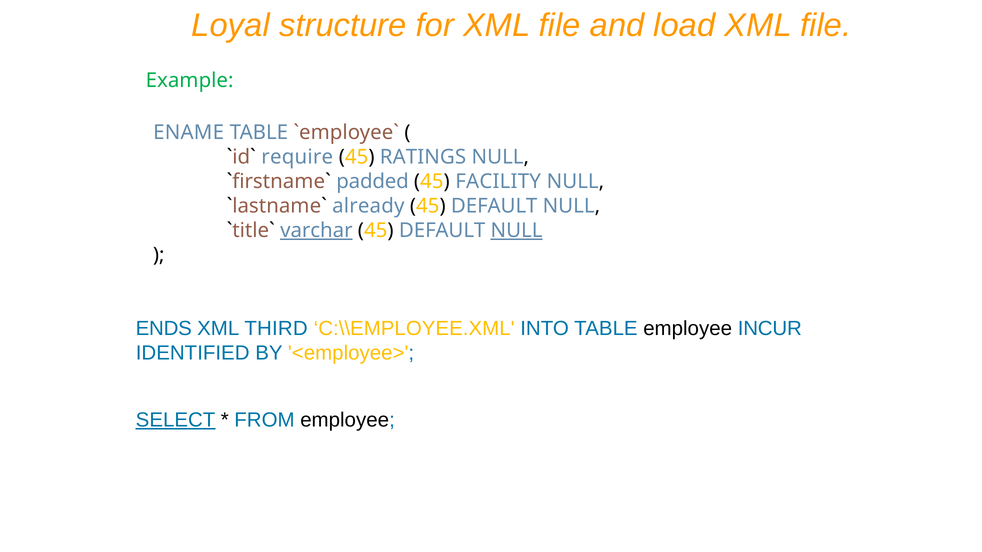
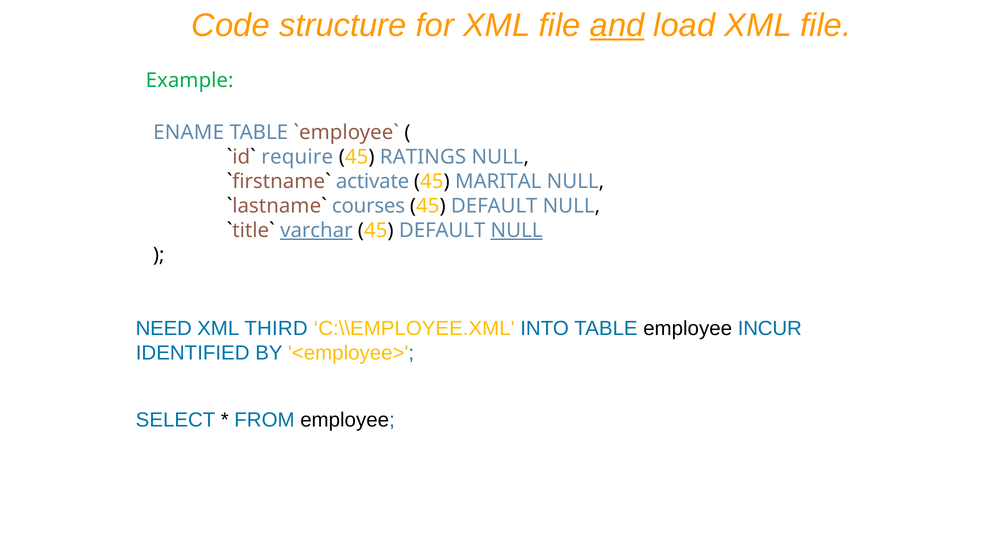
Loyal: Loyal -> Code
and underline: none -> present
padded: padded -> activate
FACILITY: FACILITY -> MARITAL
already: already -> courses
ENDS: ENDS -> NEED
SELECT underline: present -> none
